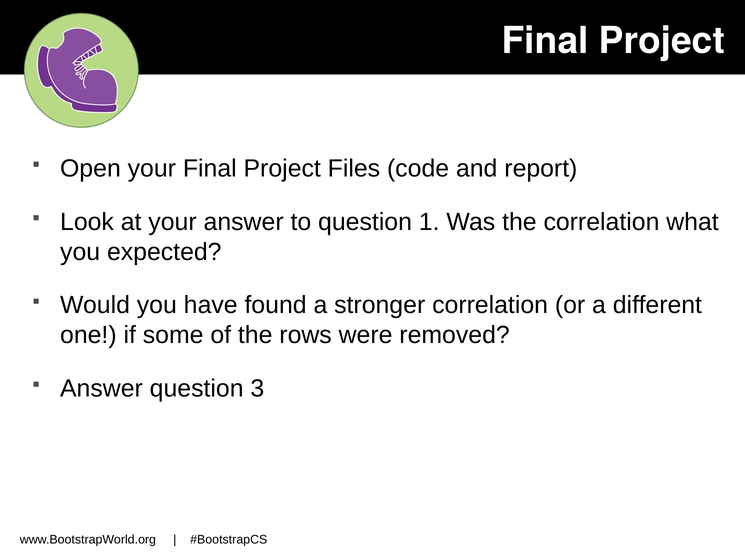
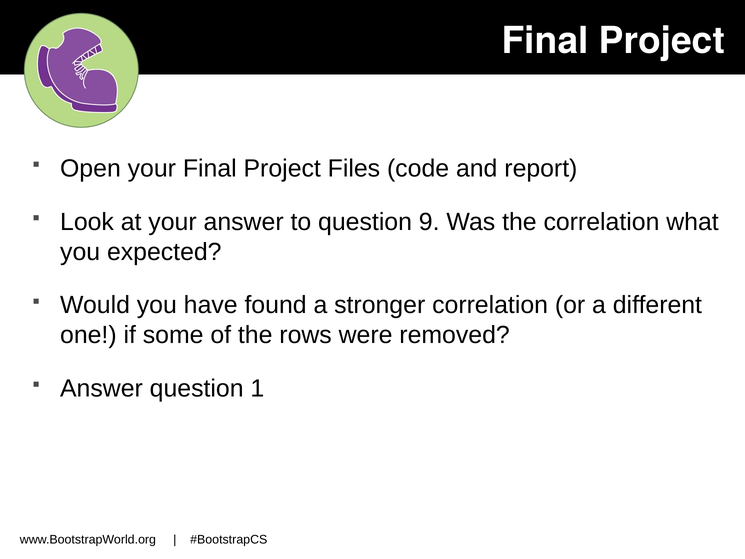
1: 1 -> 9
3: 3 -> 1
